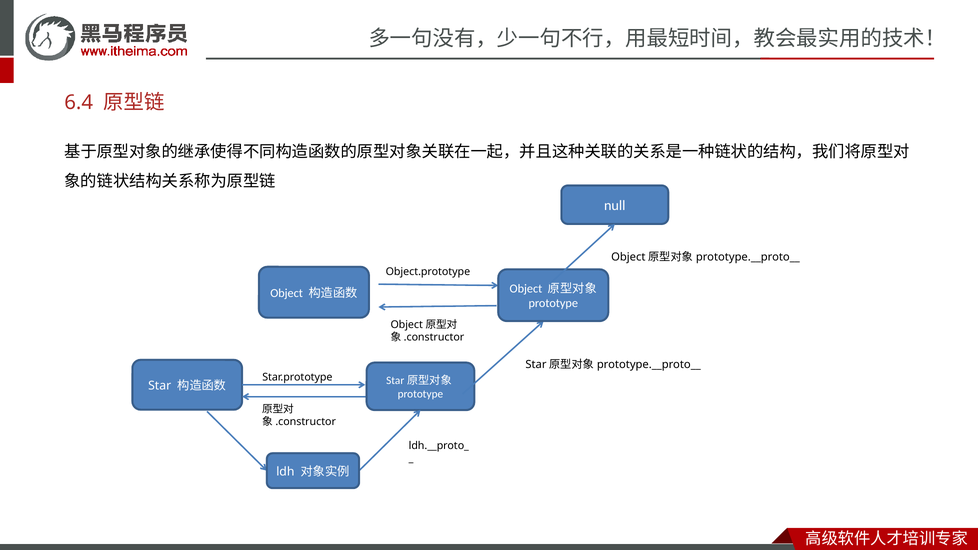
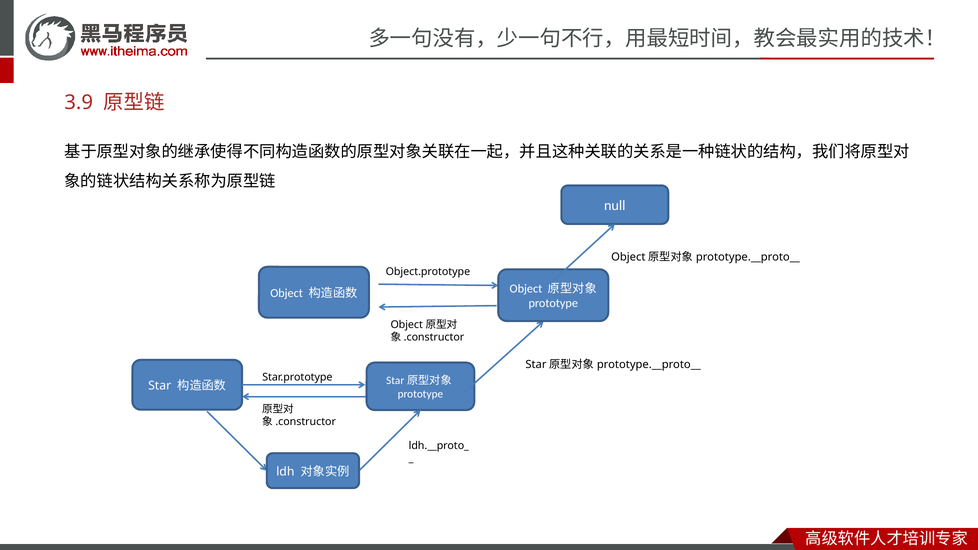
6.4: 6.4 -> 3.9
